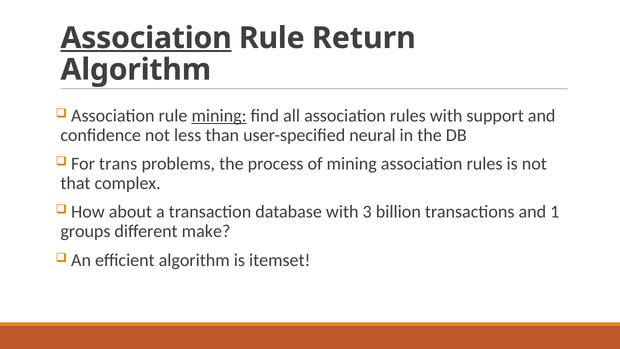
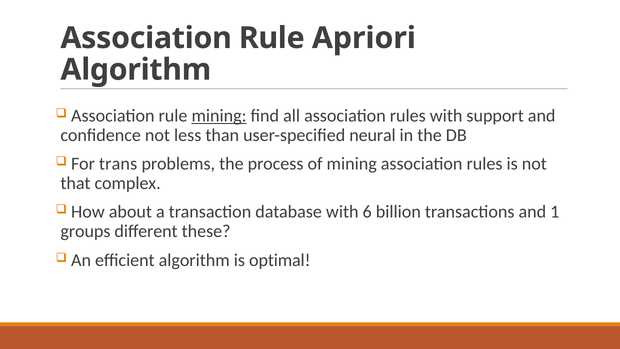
Association at (146, 38) underline: present -> none
Return: Return -> Apriori
3: 3 -> 6
make: make -> these
itemset: itemset -> optimal
